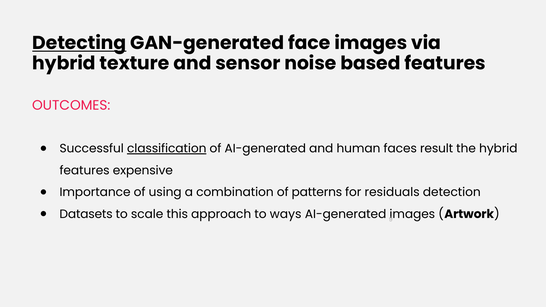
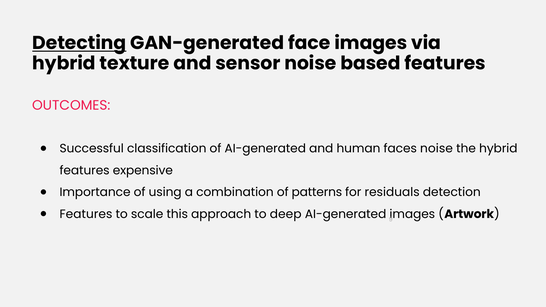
classification underline: present -> none
faces result: result -> noise
Datasets at (86, 214): Datasets -> Features
ways: ways -> deep
